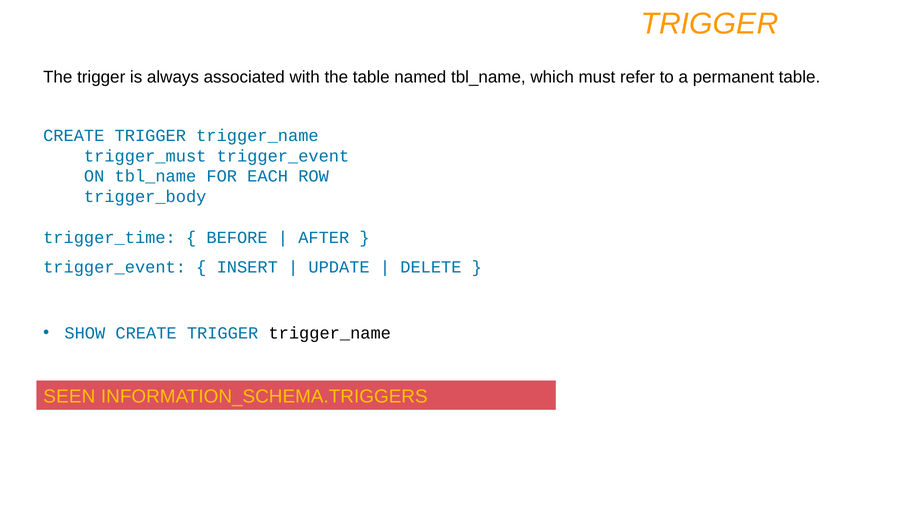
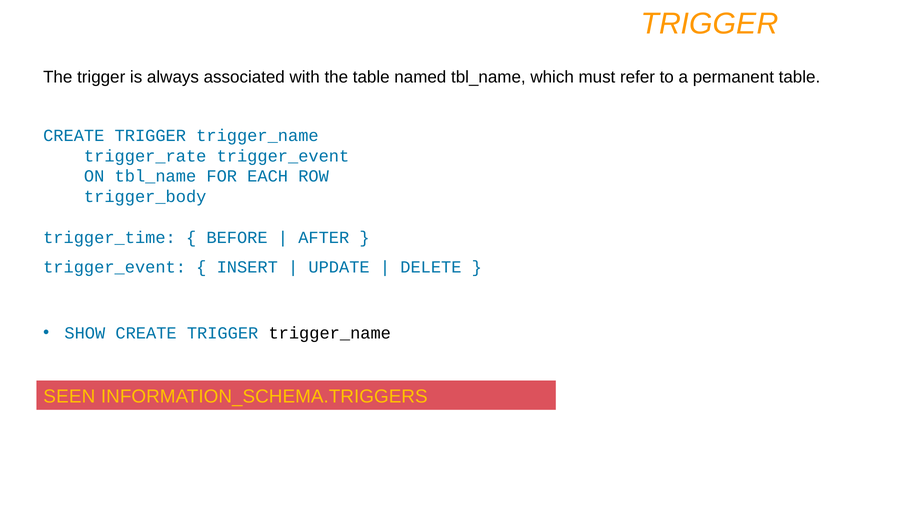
trigger_must: trigger_must -> trigger_rate
